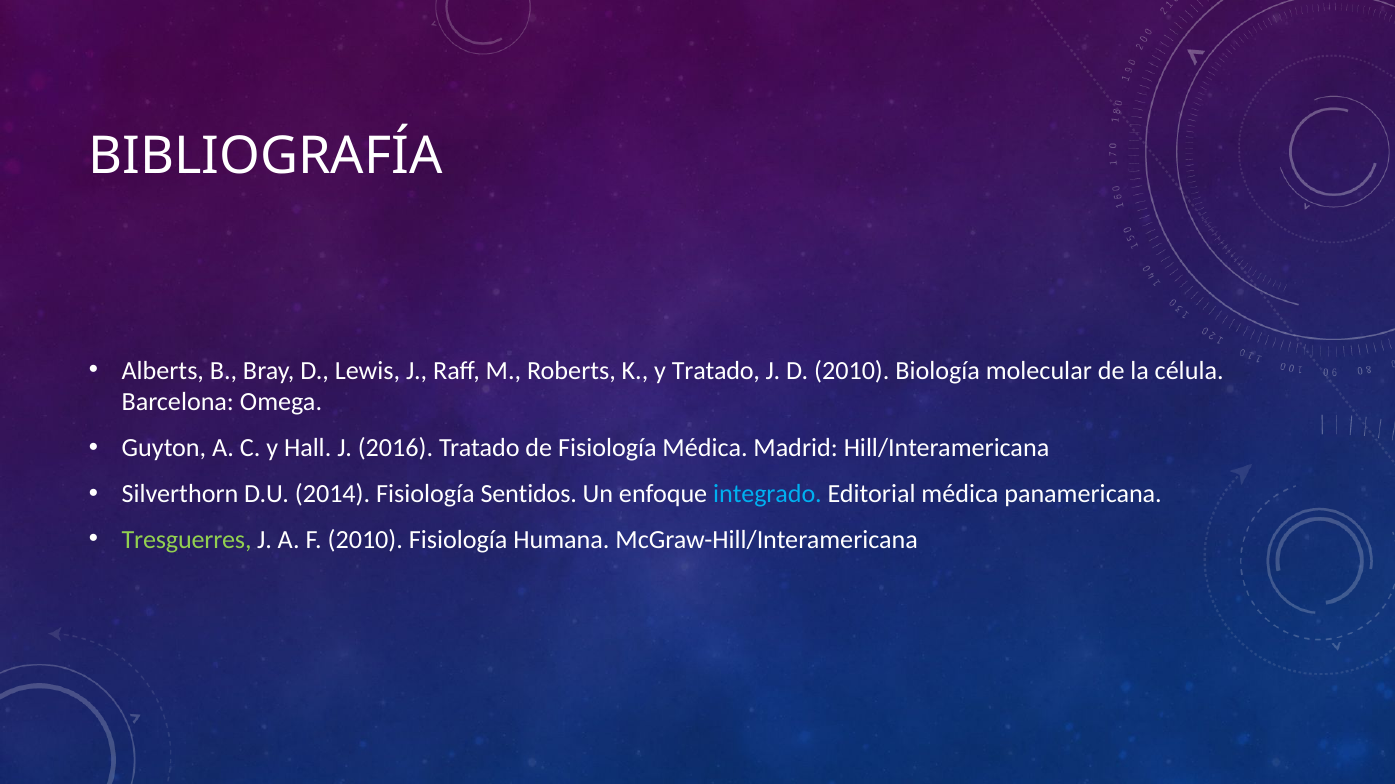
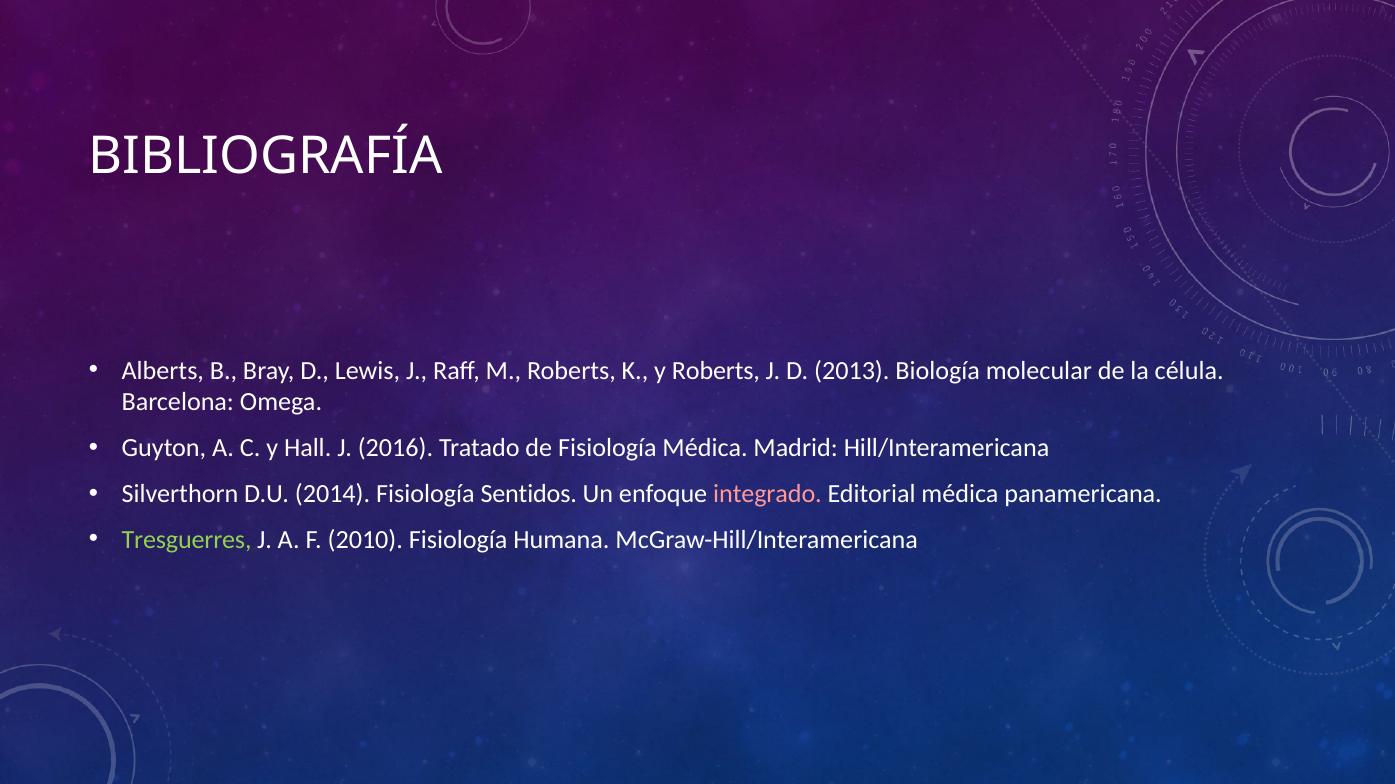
y Tratado: Tratado -> Roberts
D 2010: 2010 -> 2013
integrado colour: light blue -> pink
